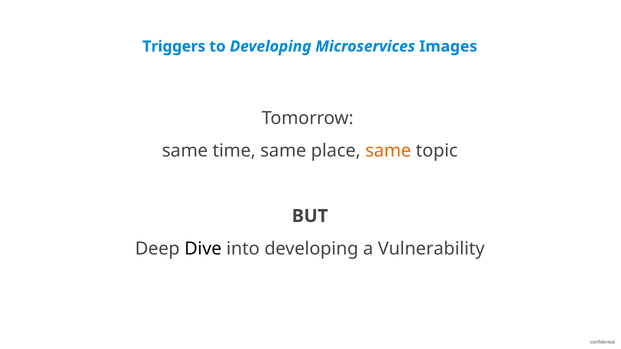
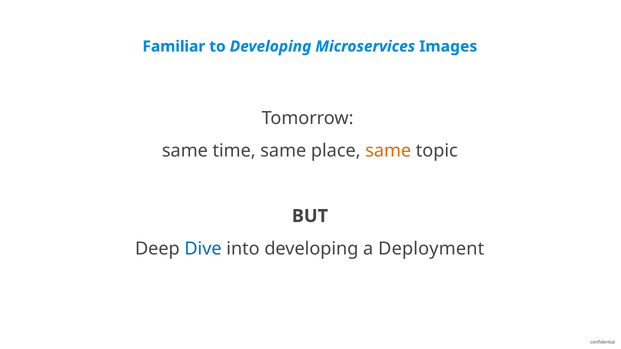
Triggers: Triggers -> Familiar
Dive colour: black -> blue
Vulnerability: Vulnerability -> Deployment
